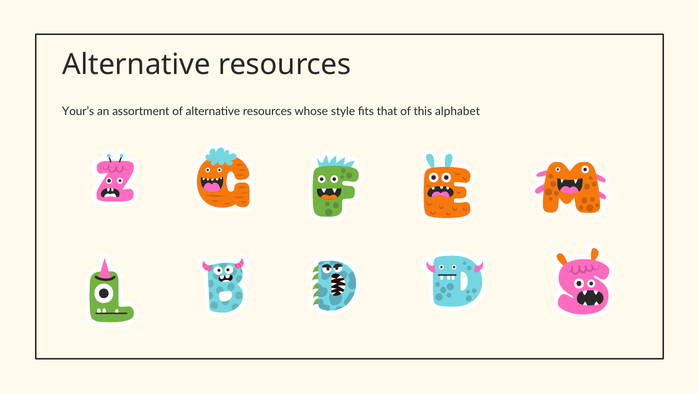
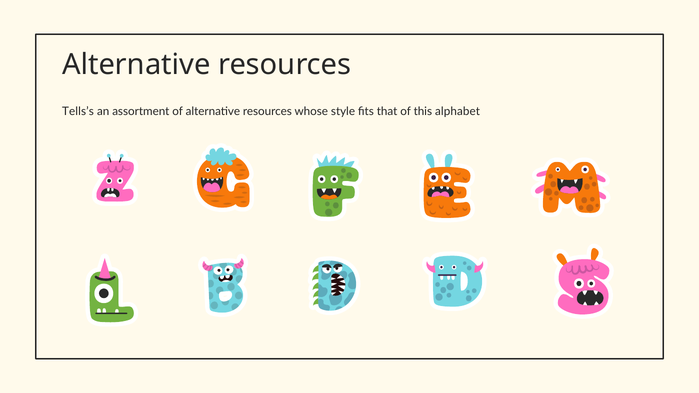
Your’s: Your’s -> Tells’s
